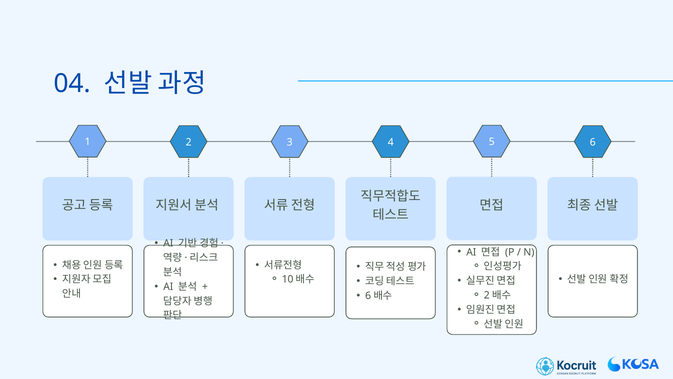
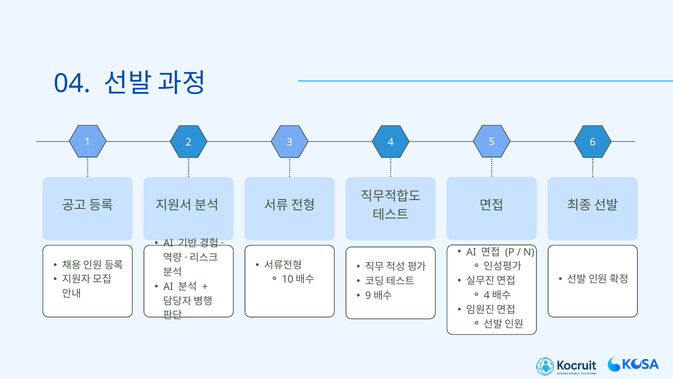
2 at (487, 295): 2 -> 4
6 at (368, 295): 6 -> 9
